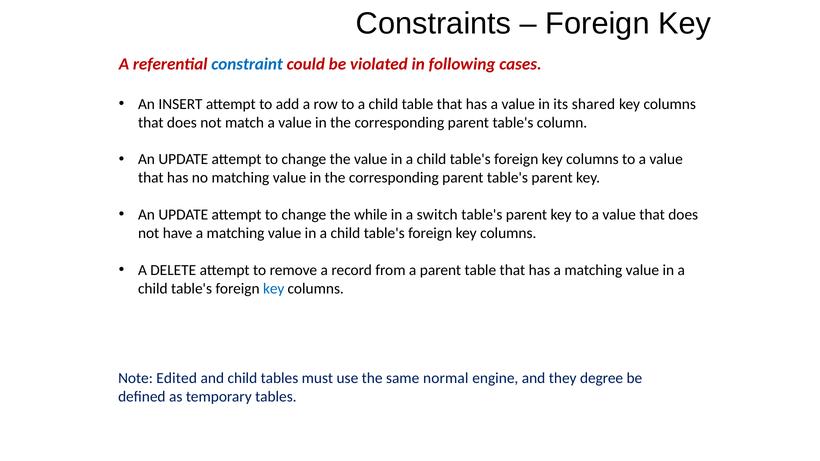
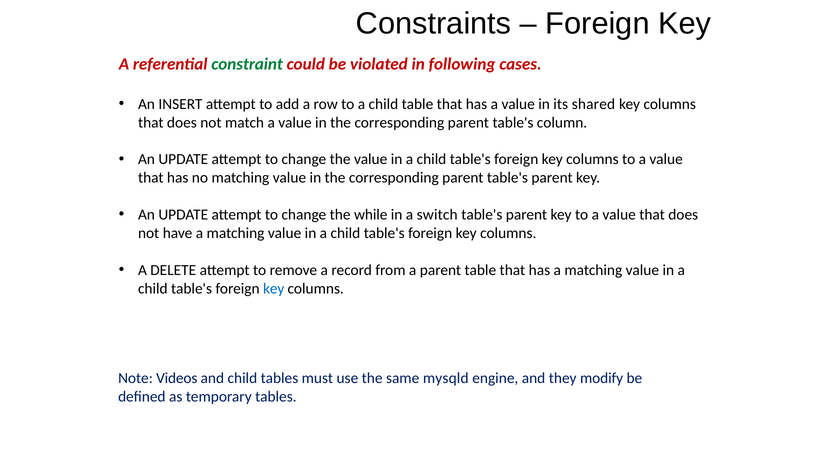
constraint colour: blue -> green
Edited: Edited -> Videos
normal: normal -> mysqld
degree: degree -> modify
